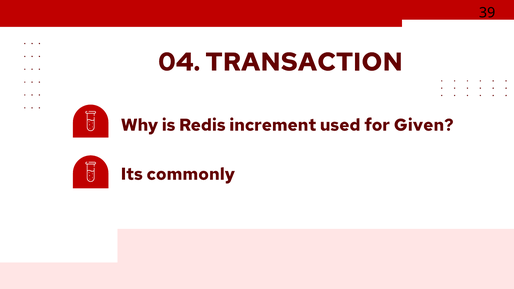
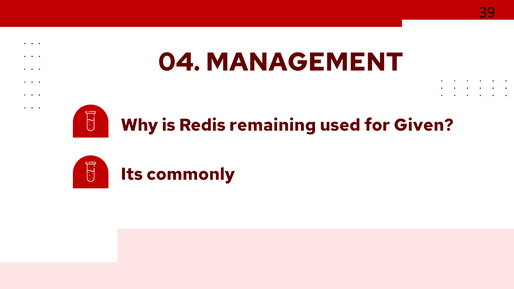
TRANSACTION: TRANSACTION -> MANAGEMENT
increment: increment -> remaining
